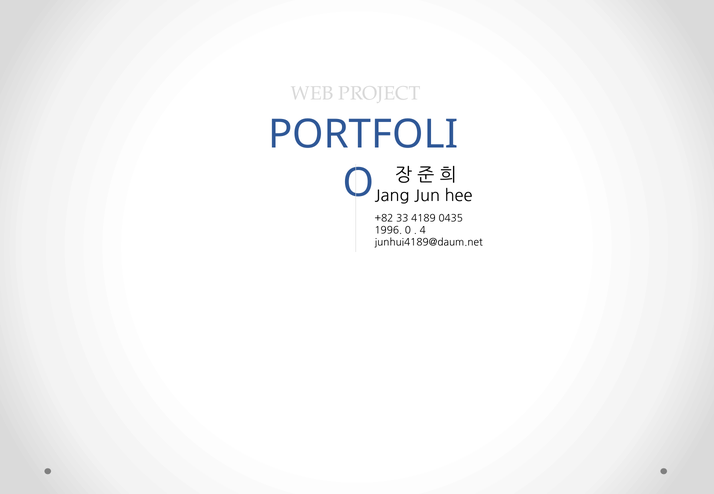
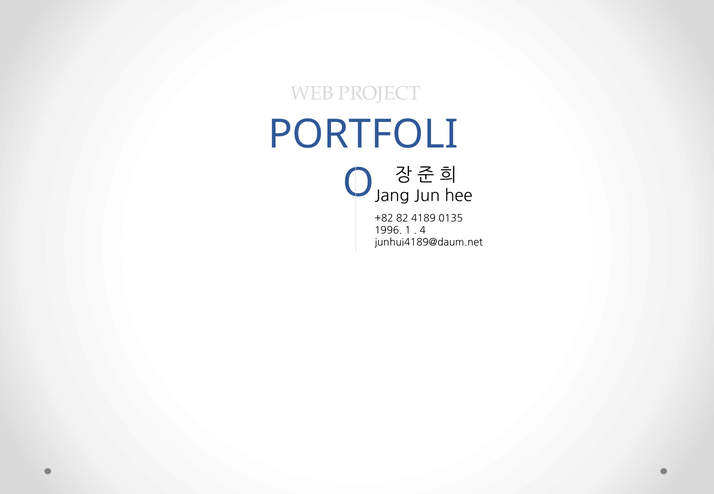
33: 33 -> 82
0435: 0435 -> 0135
0: 0 -> 1
